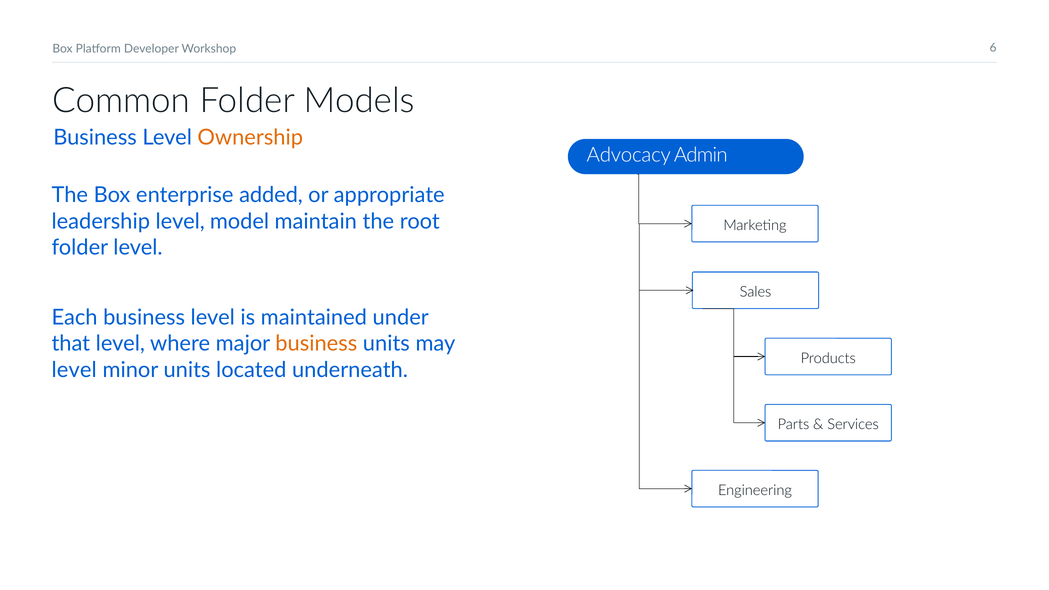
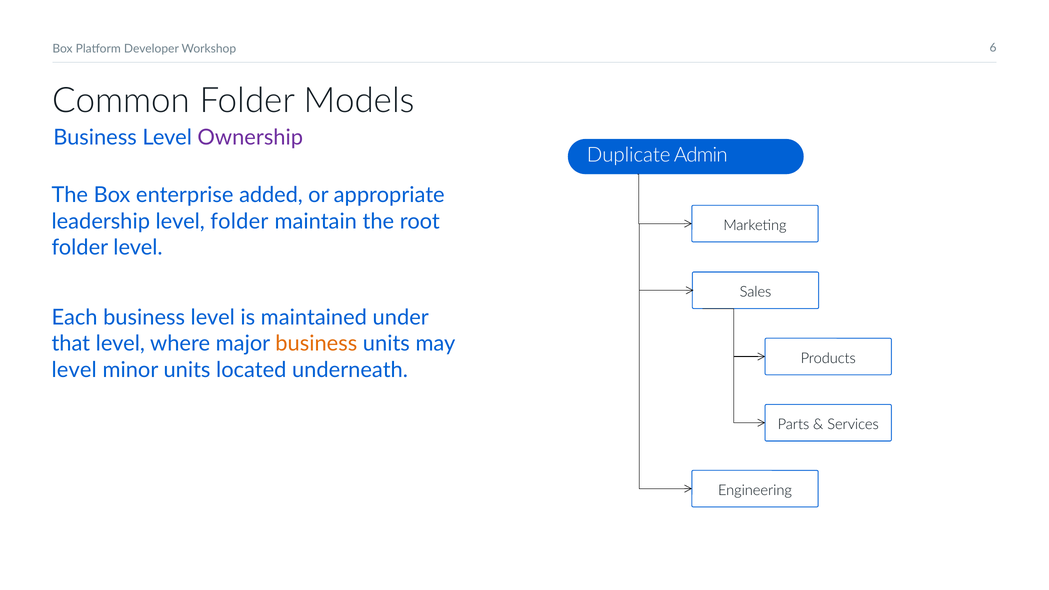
Ownership colour: orange -> purple
Advocacy: Advocacy -> Duplicate
level model: model -> folder
